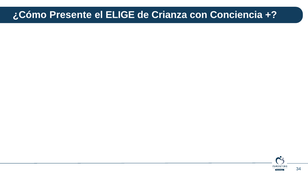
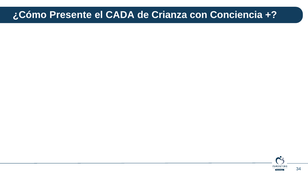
ELIGE: ELIGE -> CADA
